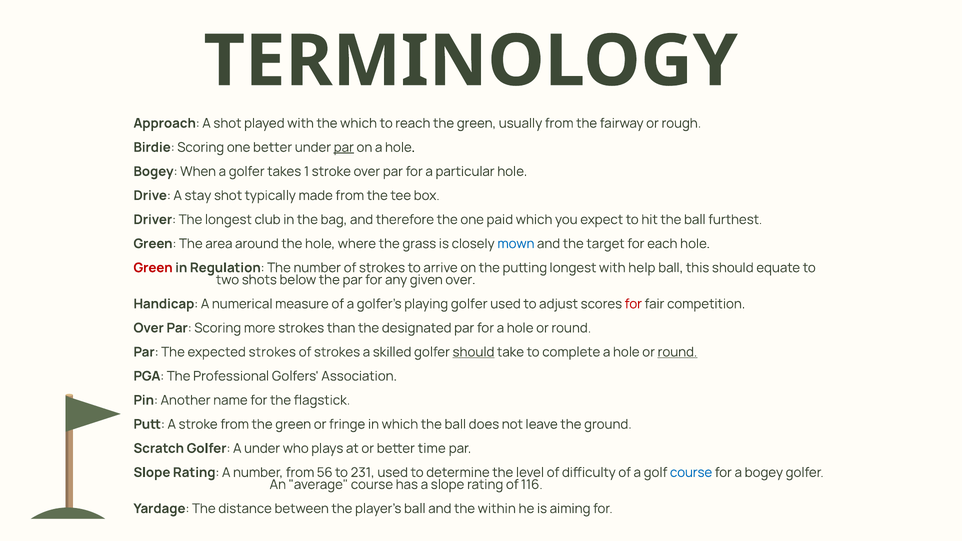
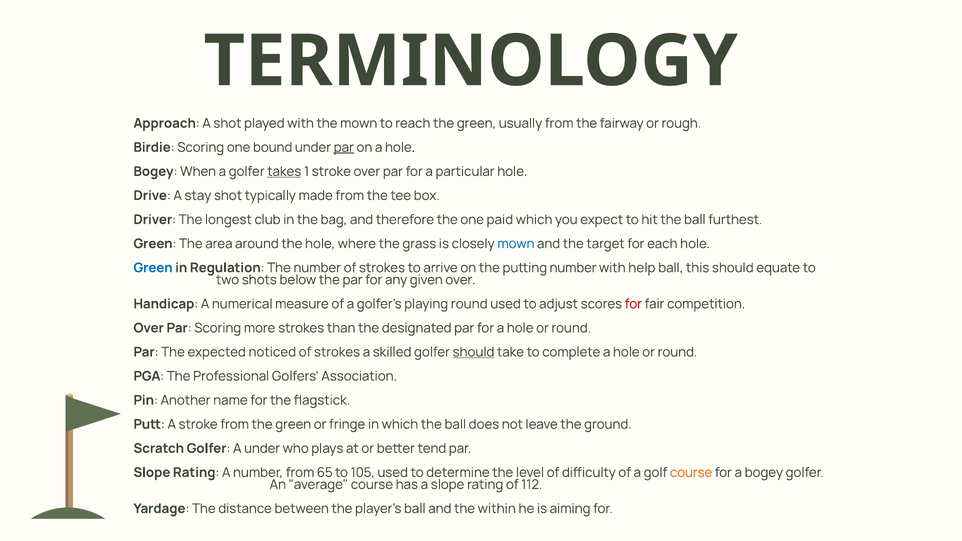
the which: which -> mown
one better: better -> bound
takes underline: none -> present
Green at (153, 268) colour: red -> blue
putting longest: longest -> number
playing golfer: golfer -> round
expected strokes: strokes -> noticed
round at (677, 352) underline: present -> none
time: time -> tend
56: 56 -> 65
231: 231 -> 105
course at (691, 473) colour: blue -> orange
116: 116 -> 112
